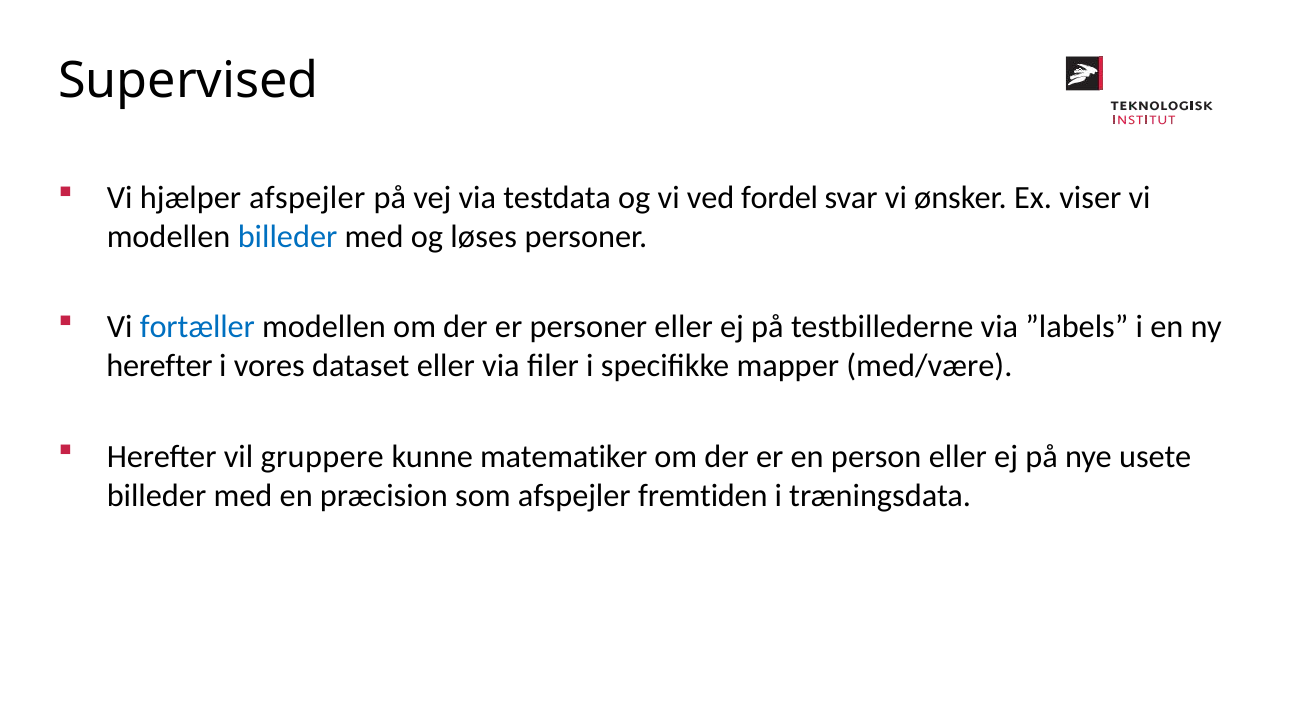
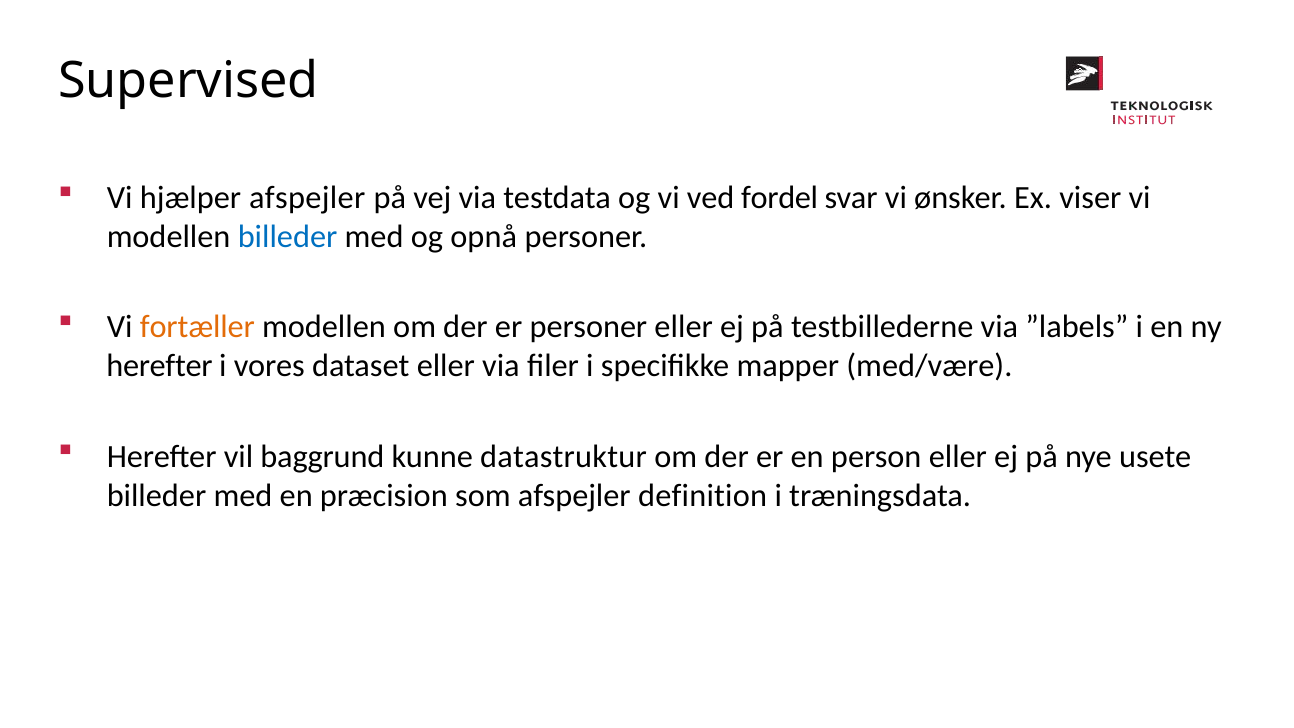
løses: løses -> opnå
fortæller colour: blue -> orange
gruppere: gruppere -> baggrund
matematiker: matematiker -> datastruktur
fremtiden: fremtiden -> definition
